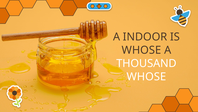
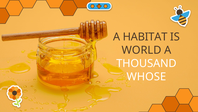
INDOOR: INDOOR -> HABITAT
WHOSE at (141, 50): WHOSE -> WORLD
